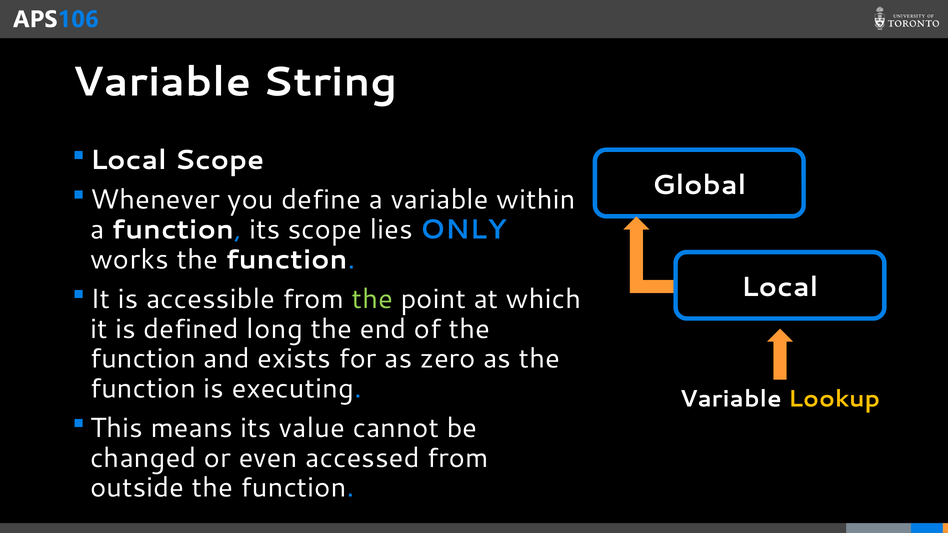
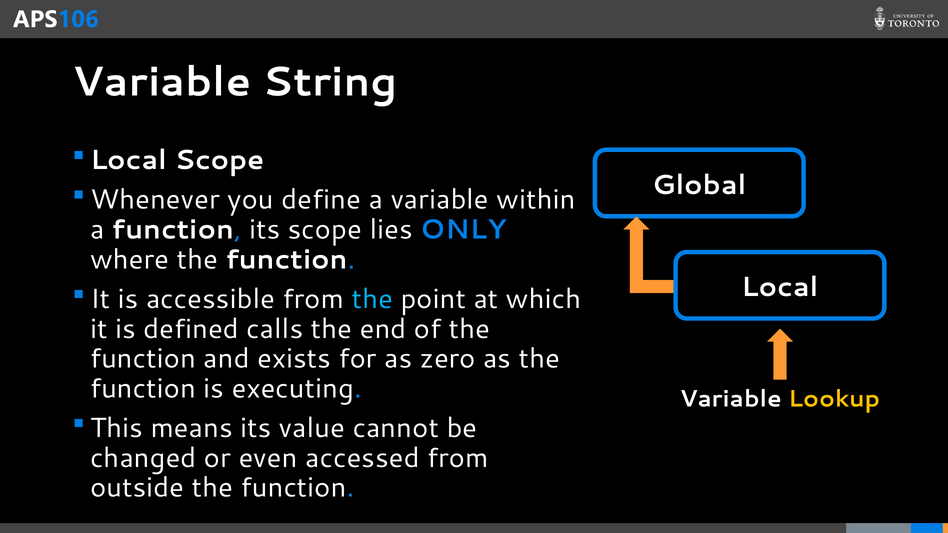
works: works -> where
the at (372, 299) colour: light green -> light blue
long: long -> calls
